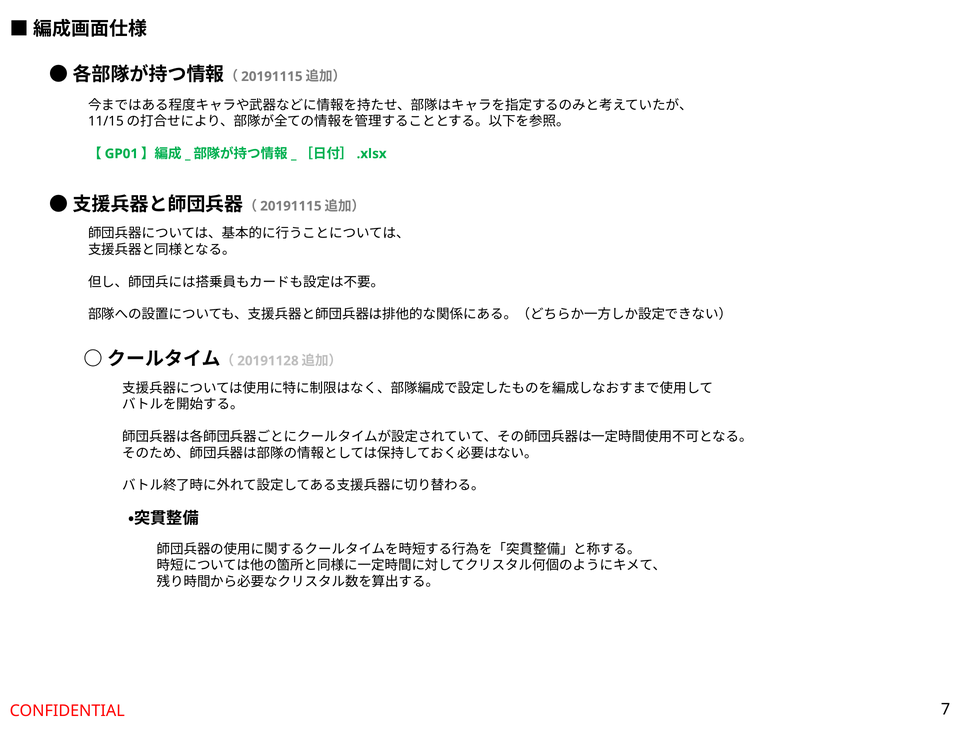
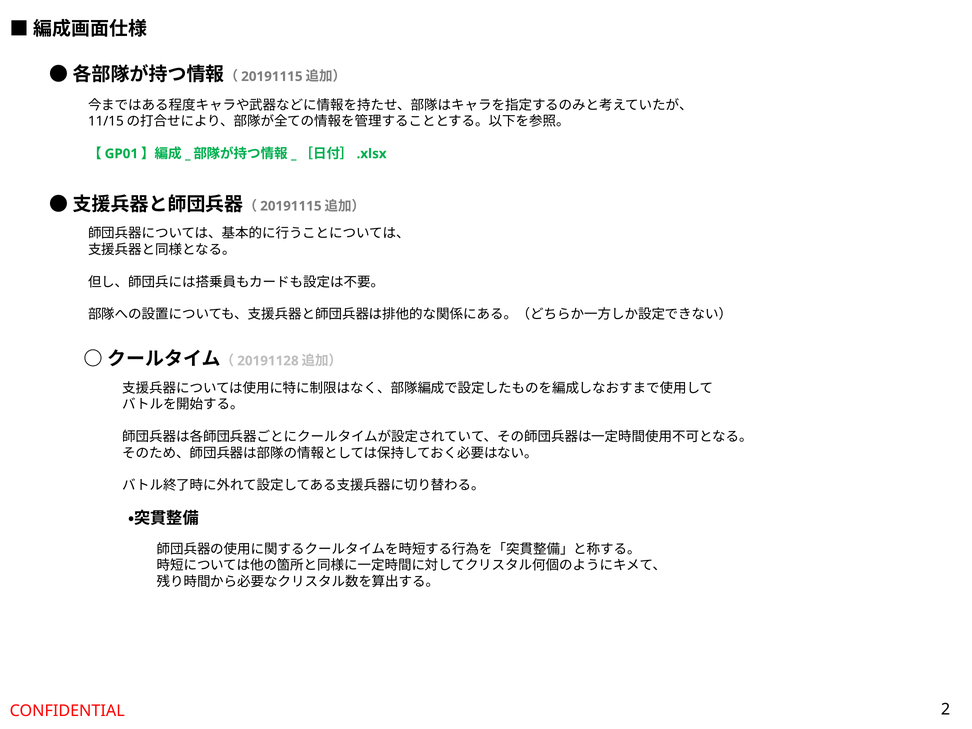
7: 7 -> 2
